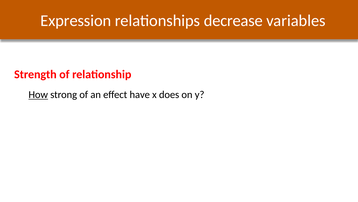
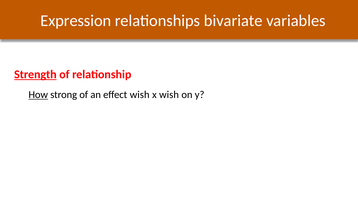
decrease: decrease -> bivariate
Strength underline: none -> present
effect have: have -> wish
x does: does -> wish
